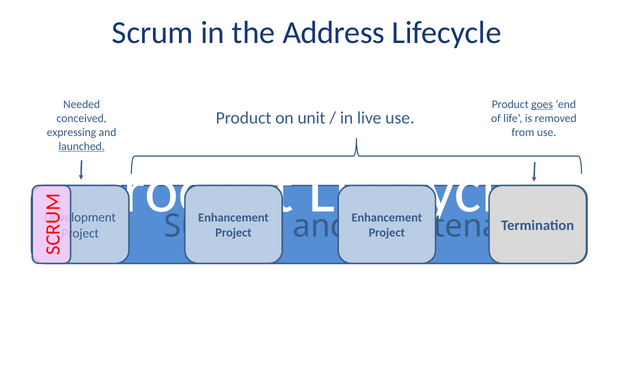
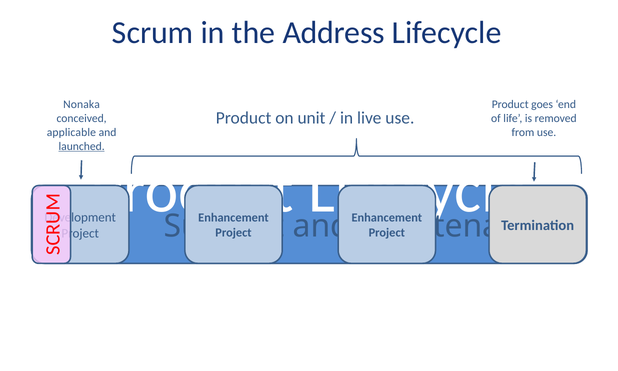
Needed: Needed -> Nonaka
goes underline: present -> none
expressing: expressing -> applicable
